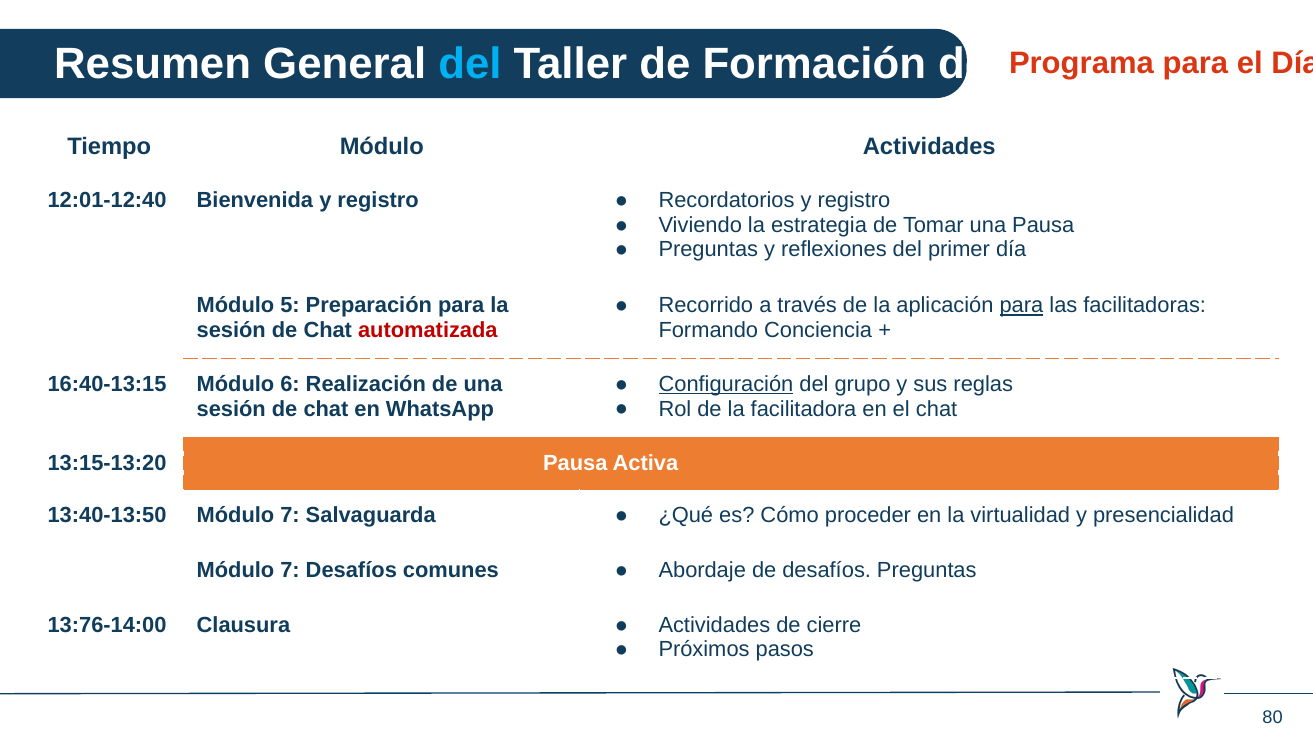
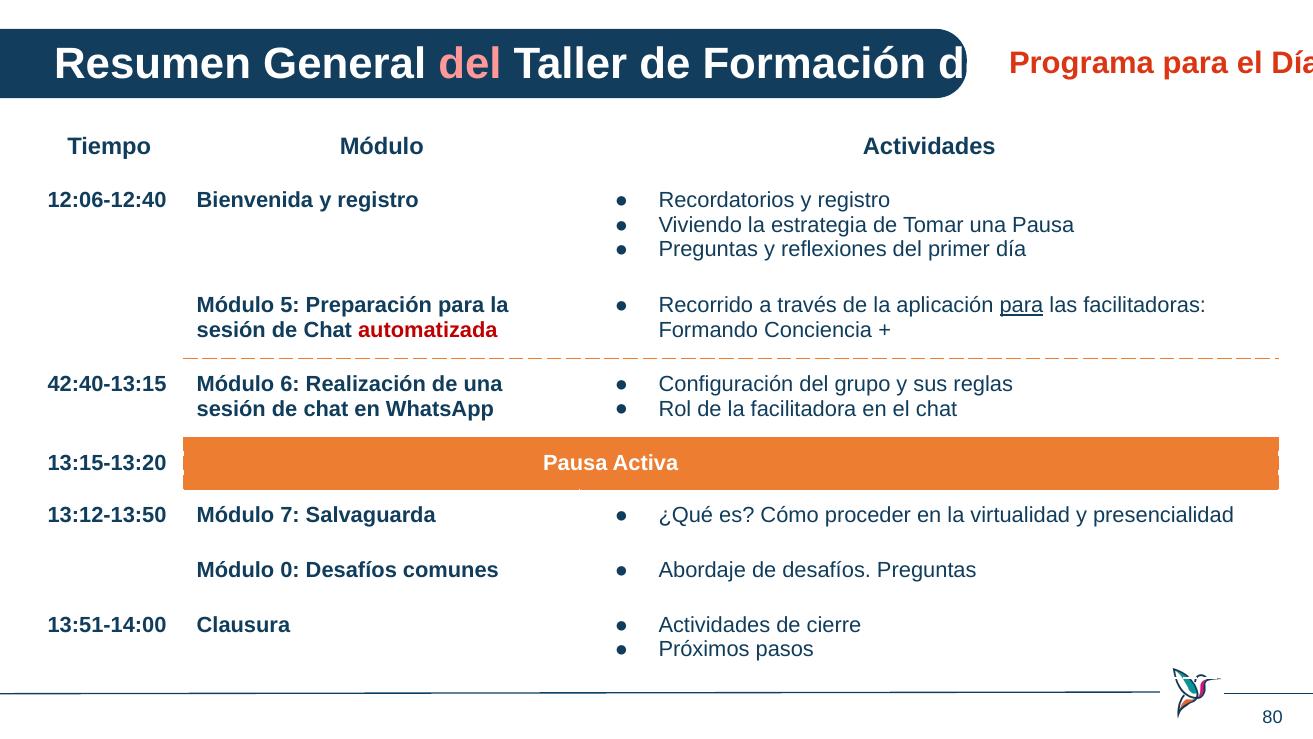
del at (470, 64) colour: light blue -> pink
12:01-12:40: 12:01-12:40 -> 12:06-12:40
16:40-13:15: 16:40-13:15 -> 42:40-13:15
Configuración underline: present -> none
13:40-13:50: 13:40-13:50 -> 13:12-13:50
7 at (290, 570): 7 -> 0
13:76-14:00: 13:76-14:00 -> 13:51-14:00
